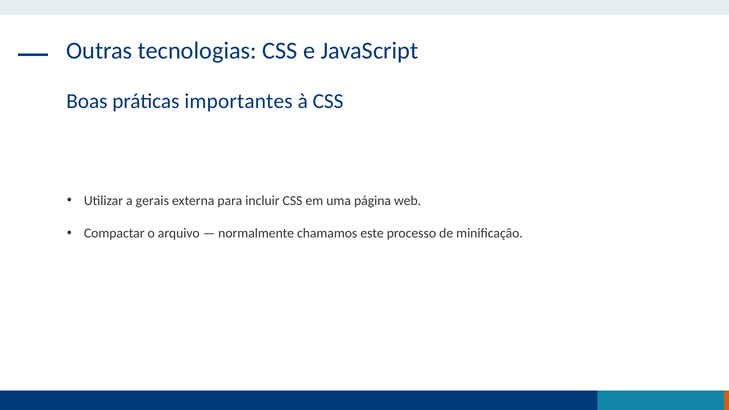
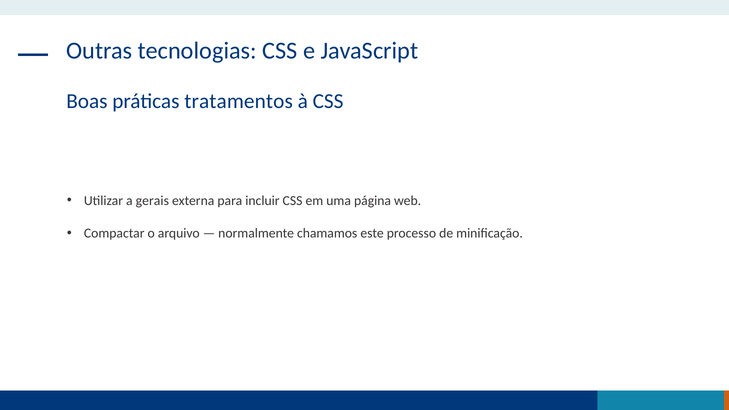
importantes: importantes -> tratamentos
